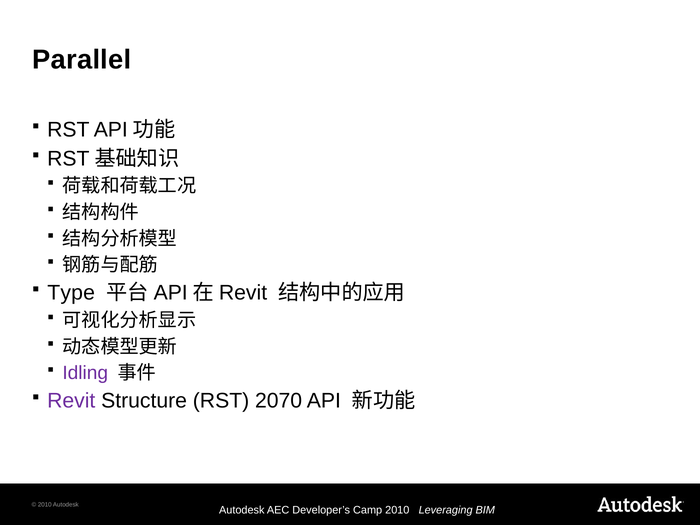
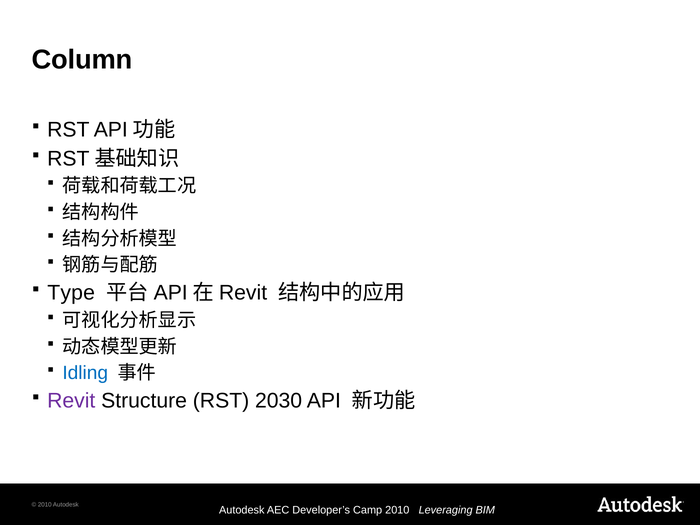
Parallel: Parallel -> Column
Idling colour: purple -> blue
2070: 2070 -> 2030
